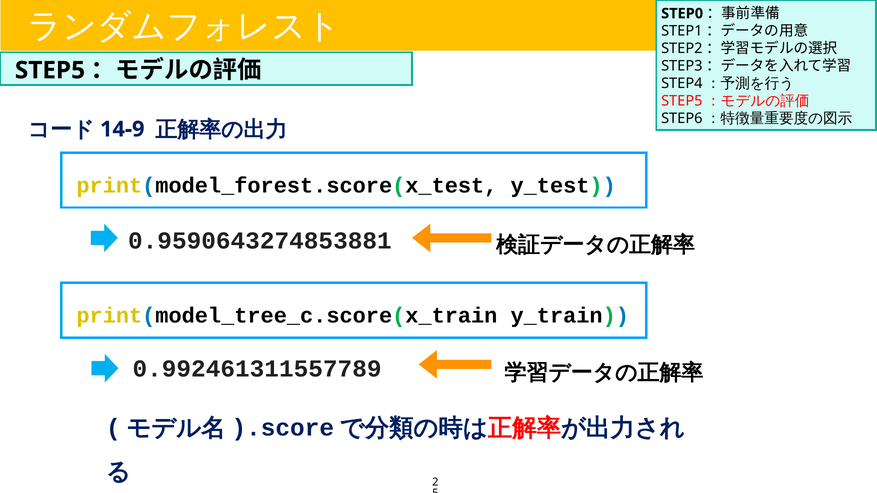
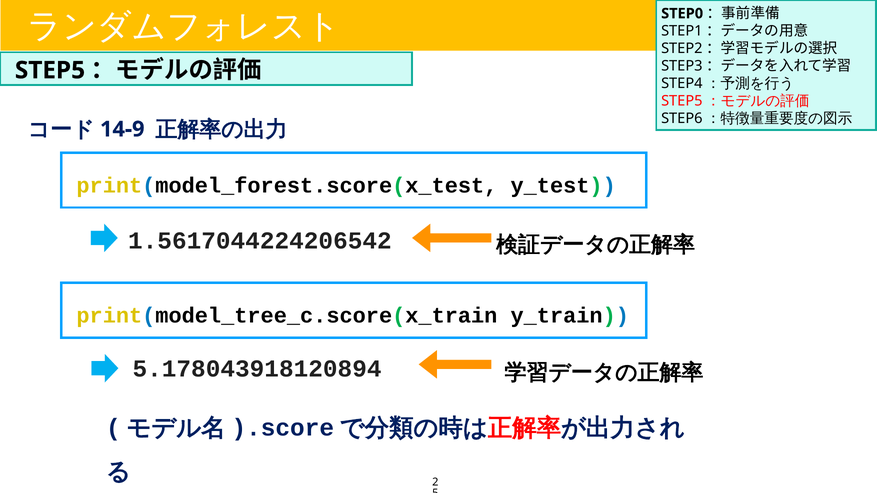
0.9590643274853881: 0.9590643274853881 -> 1.5617044224206542
0.992461311557789: 0.992461311557789 -> 5.178043918120894
